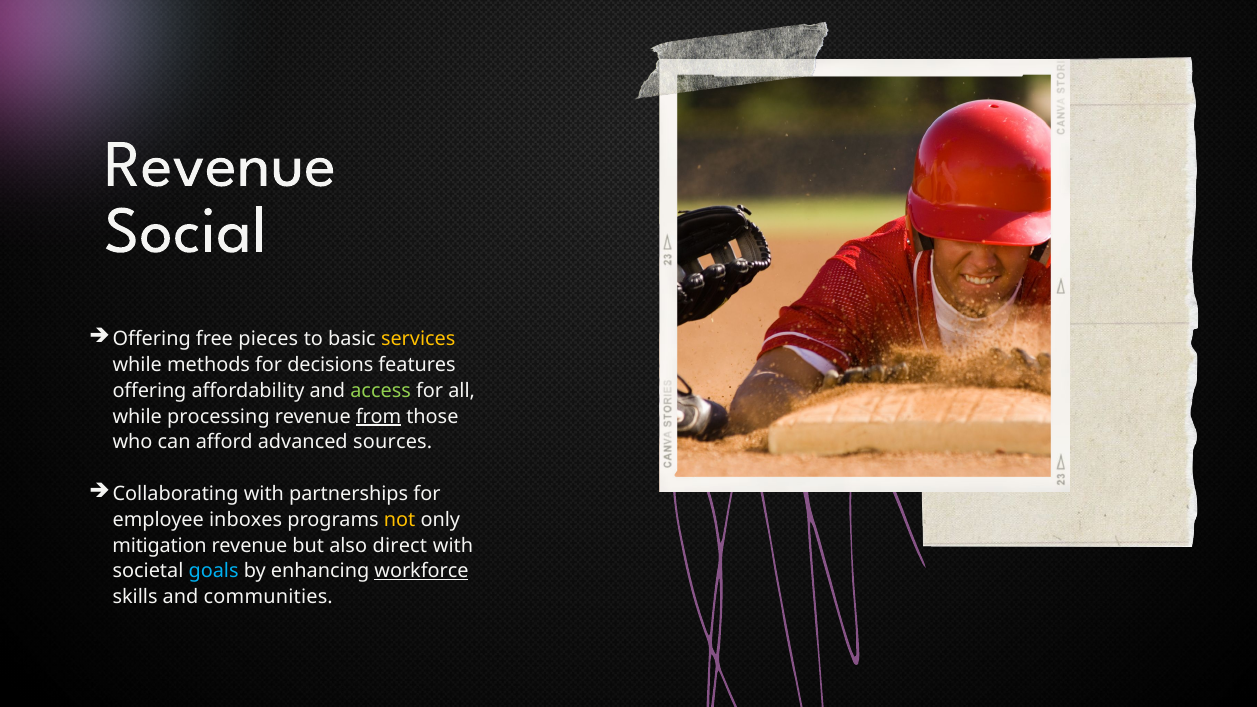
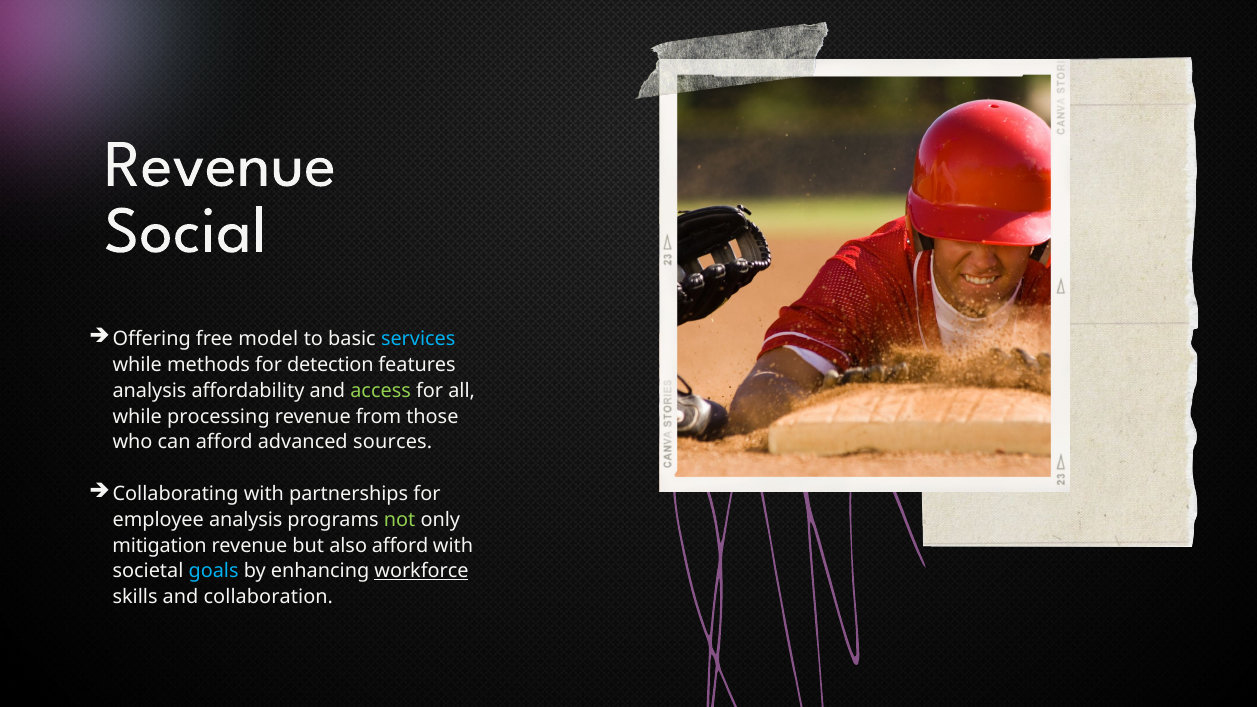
pieces: pieces -> model
services colour: yellow -> light blue
decisions: decisions -> detection
offering at (150, 391): offering -> analysis
from underline: present -> none
employee inboxes: inboxes -> analysis
not colour: yellow -> light green
also direct: direct -> afford
communities: communities -> collaboration
